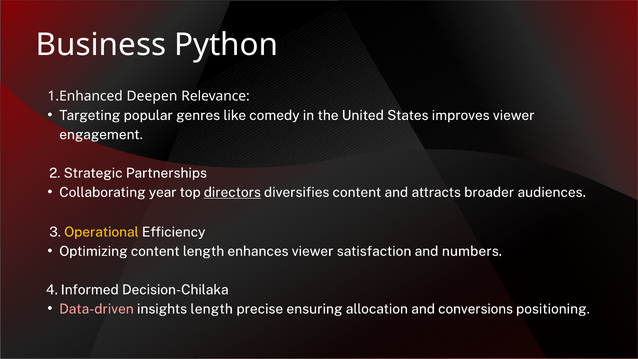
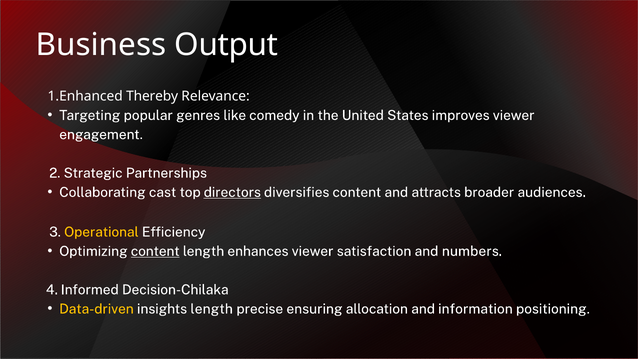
Python: Python -> Output
Deepen: Deepen -> Thereby
year: year -> cast
content at (155, 251) underline: none -> present
Data-driven colour: pink -> yellow
conversions: conversions -> information
